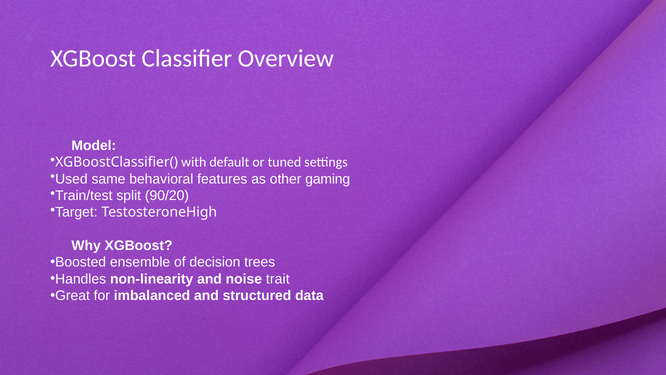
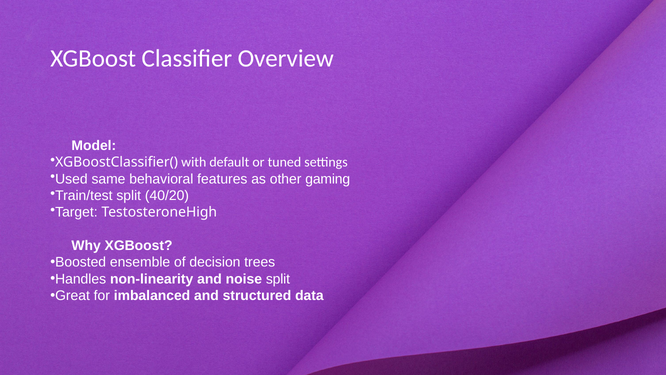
90/20: 90/20 -> 40/20
noise trait: trait -> split
